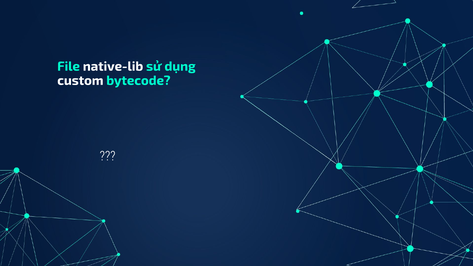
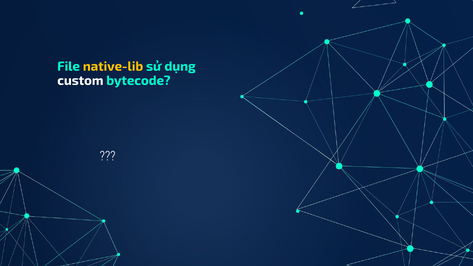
native-lib colour: white -> yellow
